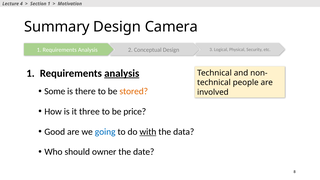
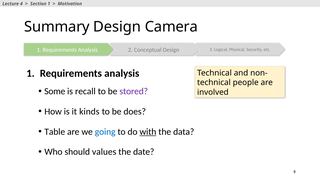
analysis at (122, 73) underline: present -> none
there: there -> recall
stored colour: orange -> purple
three: three -> kinds
price: price -> does
Good: Good -> Table
owner: owner -> values
